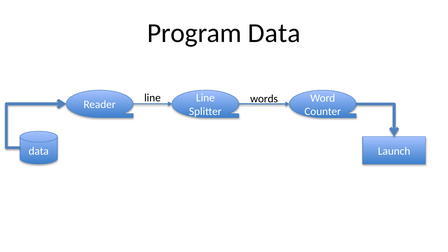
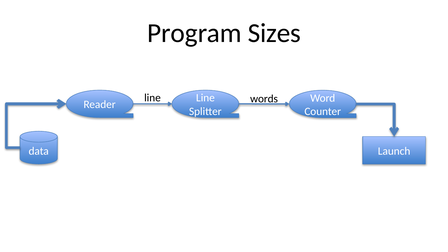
Program Data: Data -> Sizes
